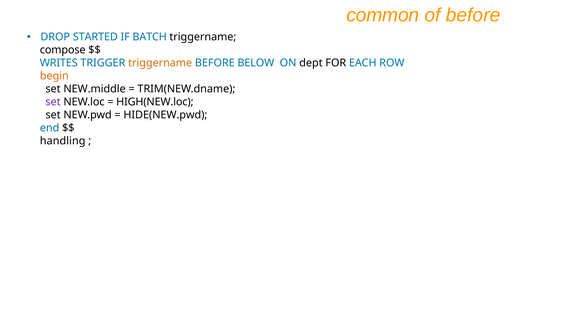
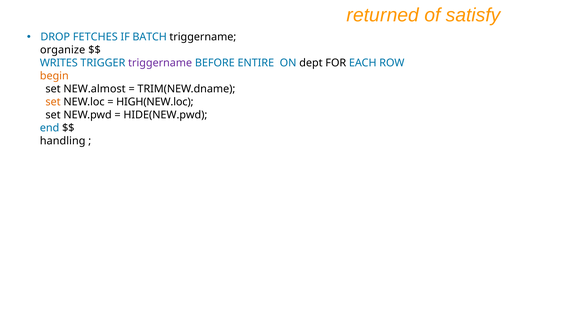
common: common -> returned
of before: before -> satisfy
STARTED: STARTED -> FETCHES
compose: compose -> organize
triggername at (160, 63) colour: orange -> purple
BELOW: BELOW -> ENTIRE
NEW.middle: NEW.middle -> NEW.almost
set at (53, 102) colour: purple -> orange
